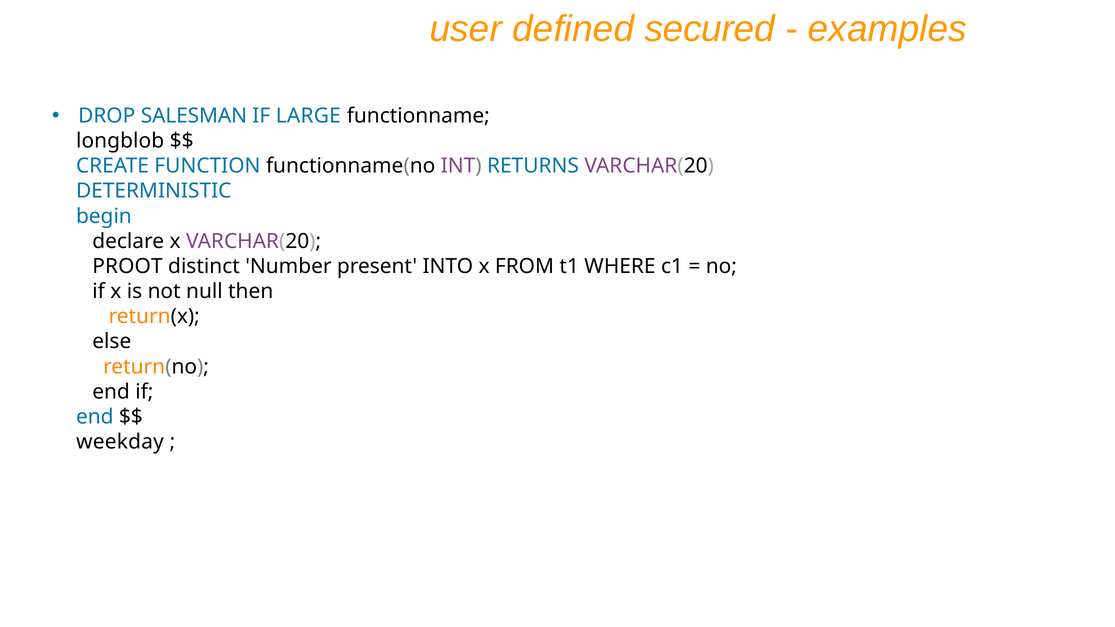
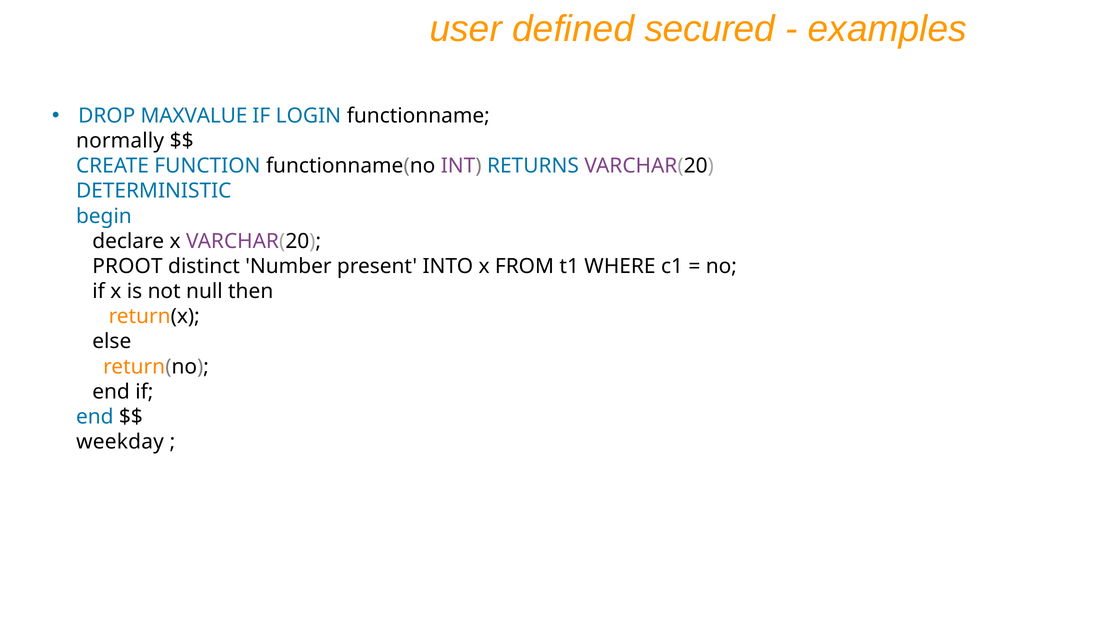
SALESMAN: SALESMAN -> MAXVALUE
LARGE: LARGE -> LOGIN
longblob: longblob -> normally
